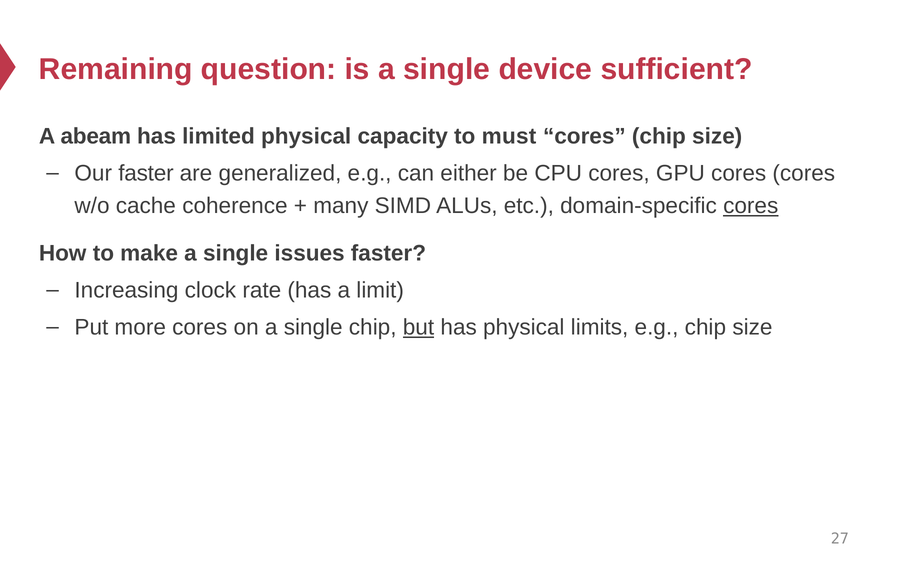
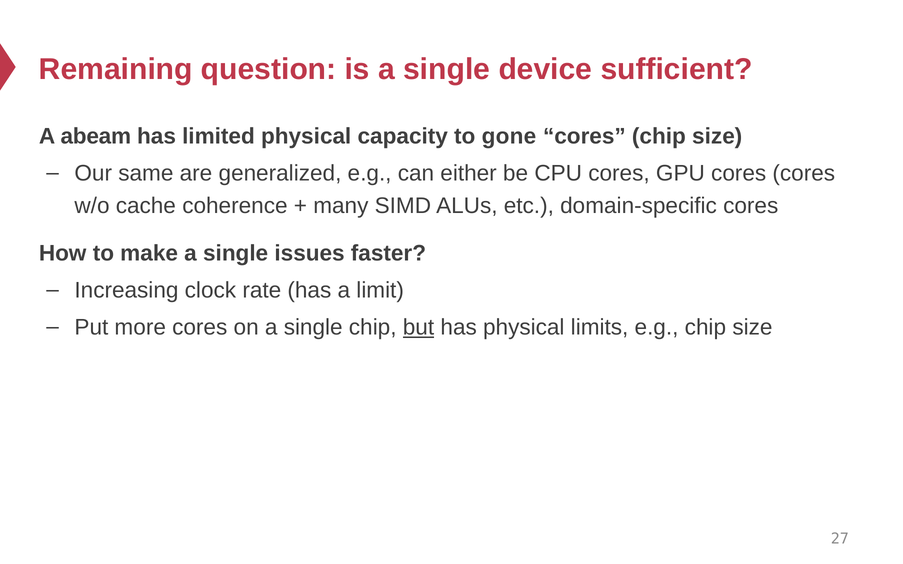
must: must -> gone
Our faster: faster -> same
cores at (751, 206) underline: present -> none
